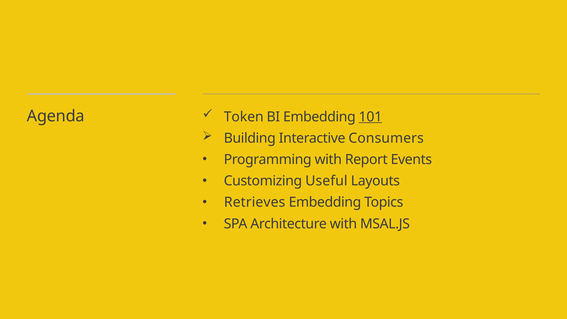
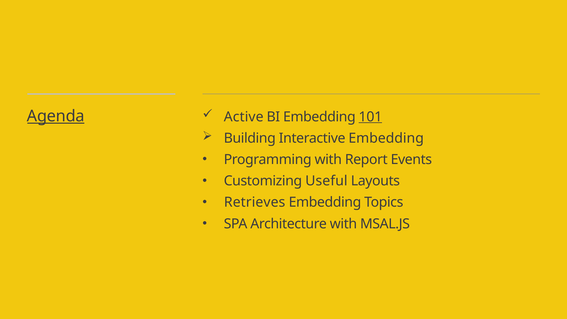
Agenda underline: none -> present
Token: Token -> Active
Interactive Consumers: Consumers -> Embedding
